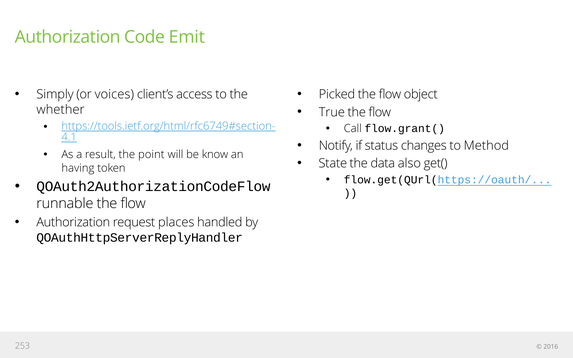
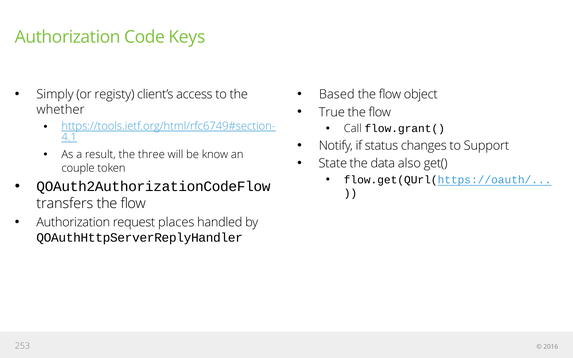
Emit: Emit -> Keys
voices: voices -> registy
Picked: Picked -> Based
Method: Method -> Support
point: point -> three
having: having -> couple
runnable: runnable -> transfers
